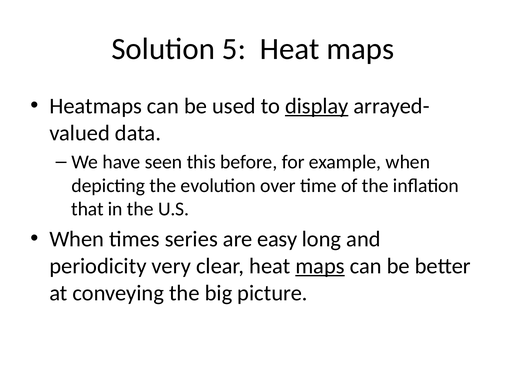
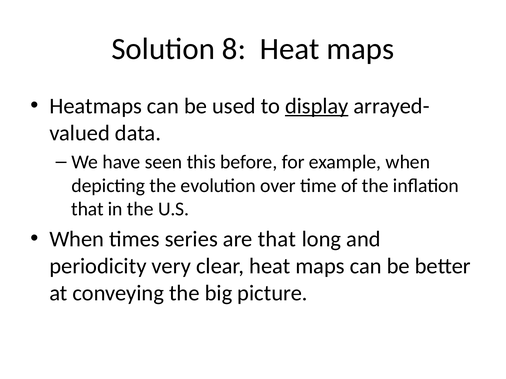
5: 5 -> 8
are easy: easy -> that
maps at (320, 266) underline: present -> none
